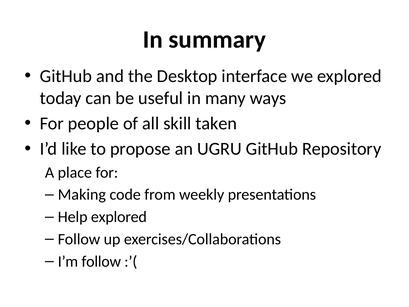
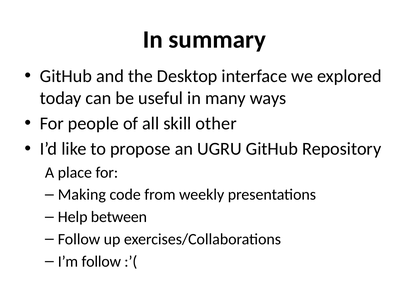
taken: taken -> other
Help explored: explored -> between
